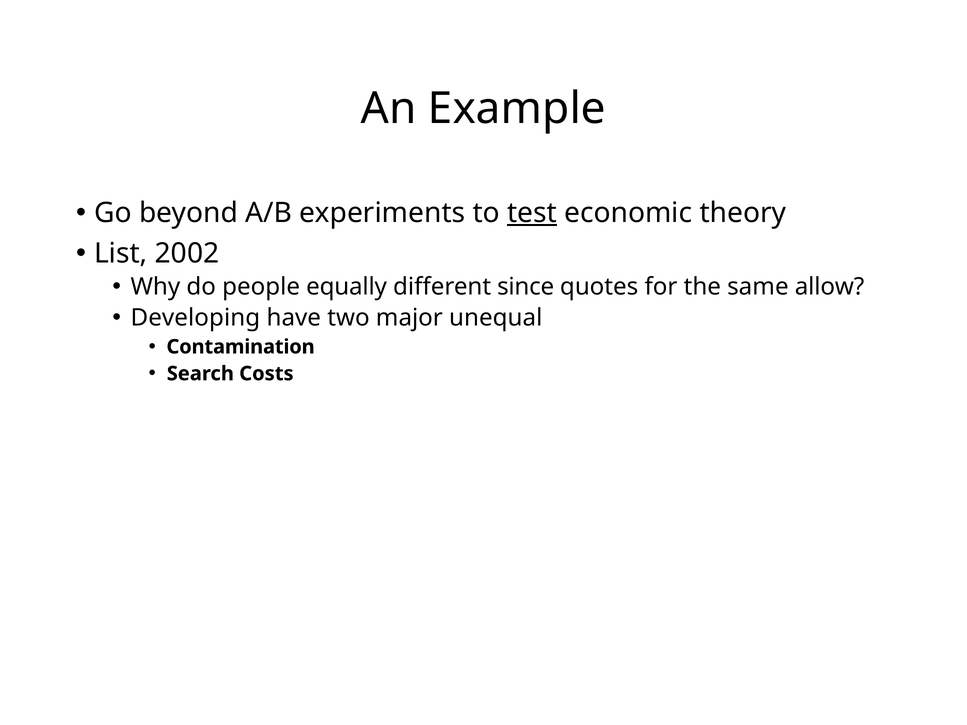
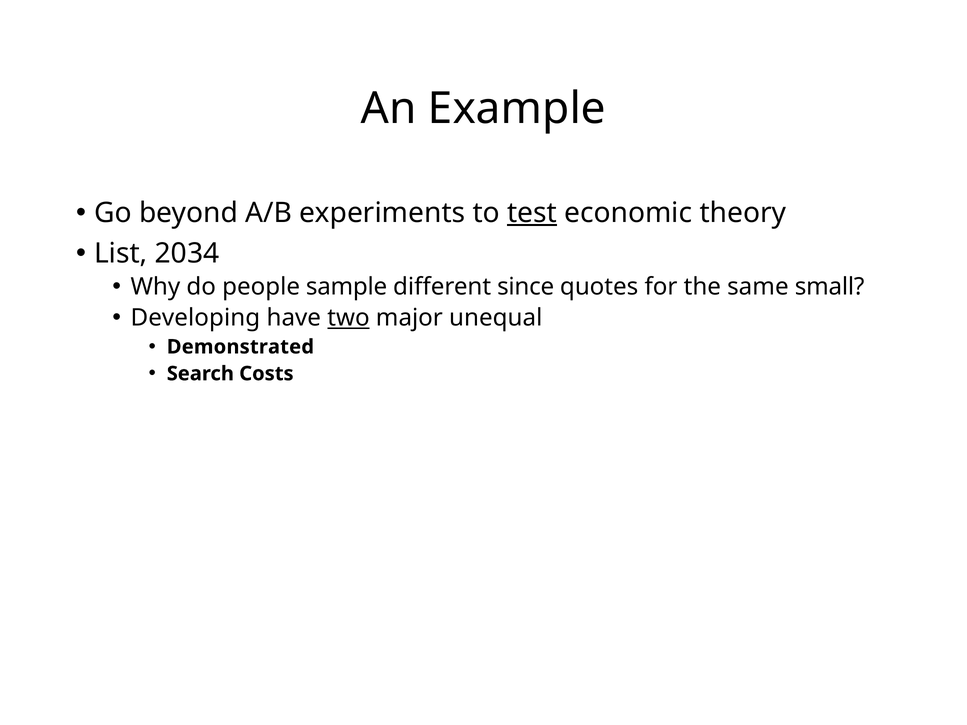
2002: 2002 -> 2034
equally: equally -> sample
allow: allow -> small
two underline: none -> present
Contamination: Contamination -> Demonstrated
